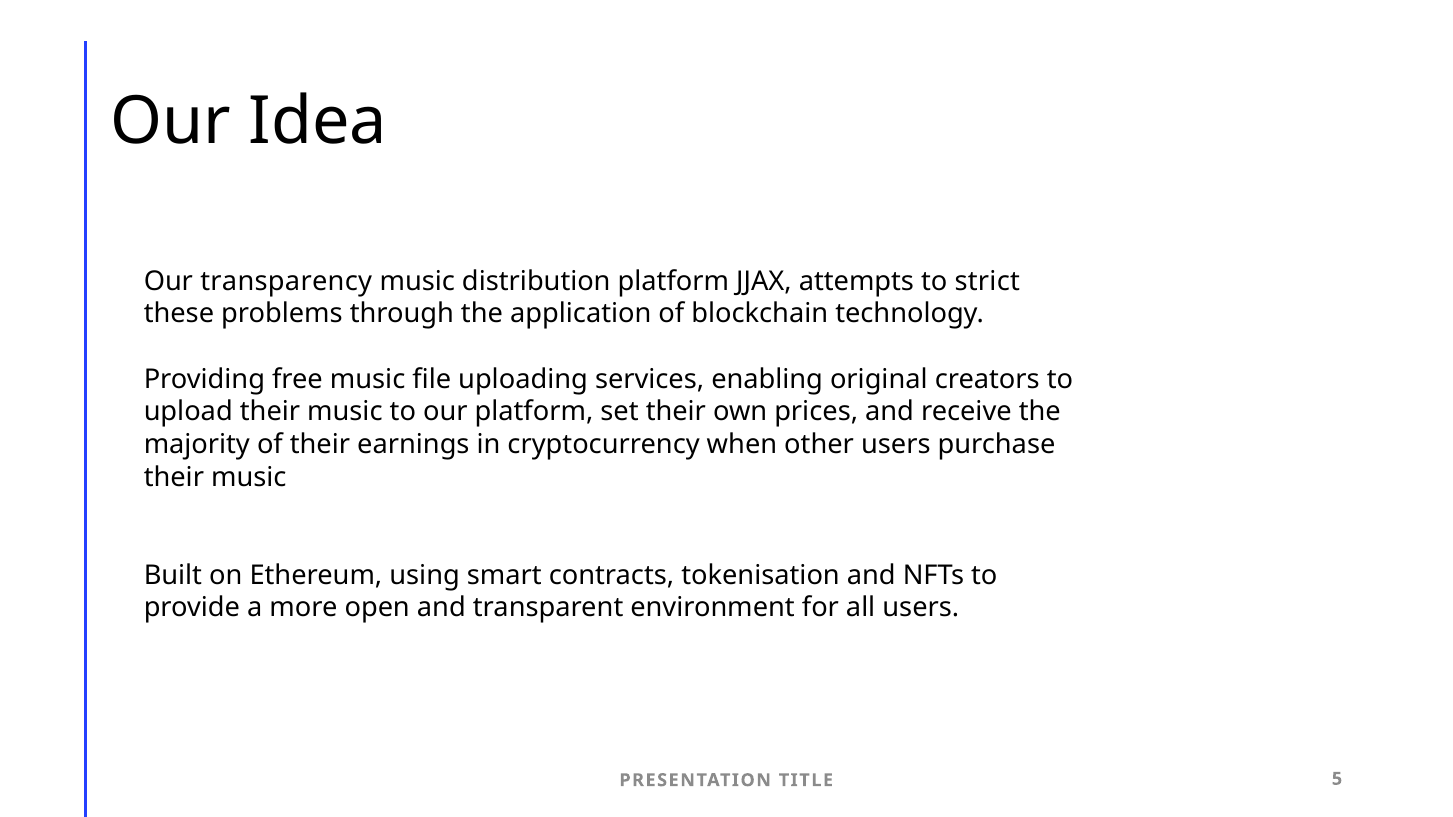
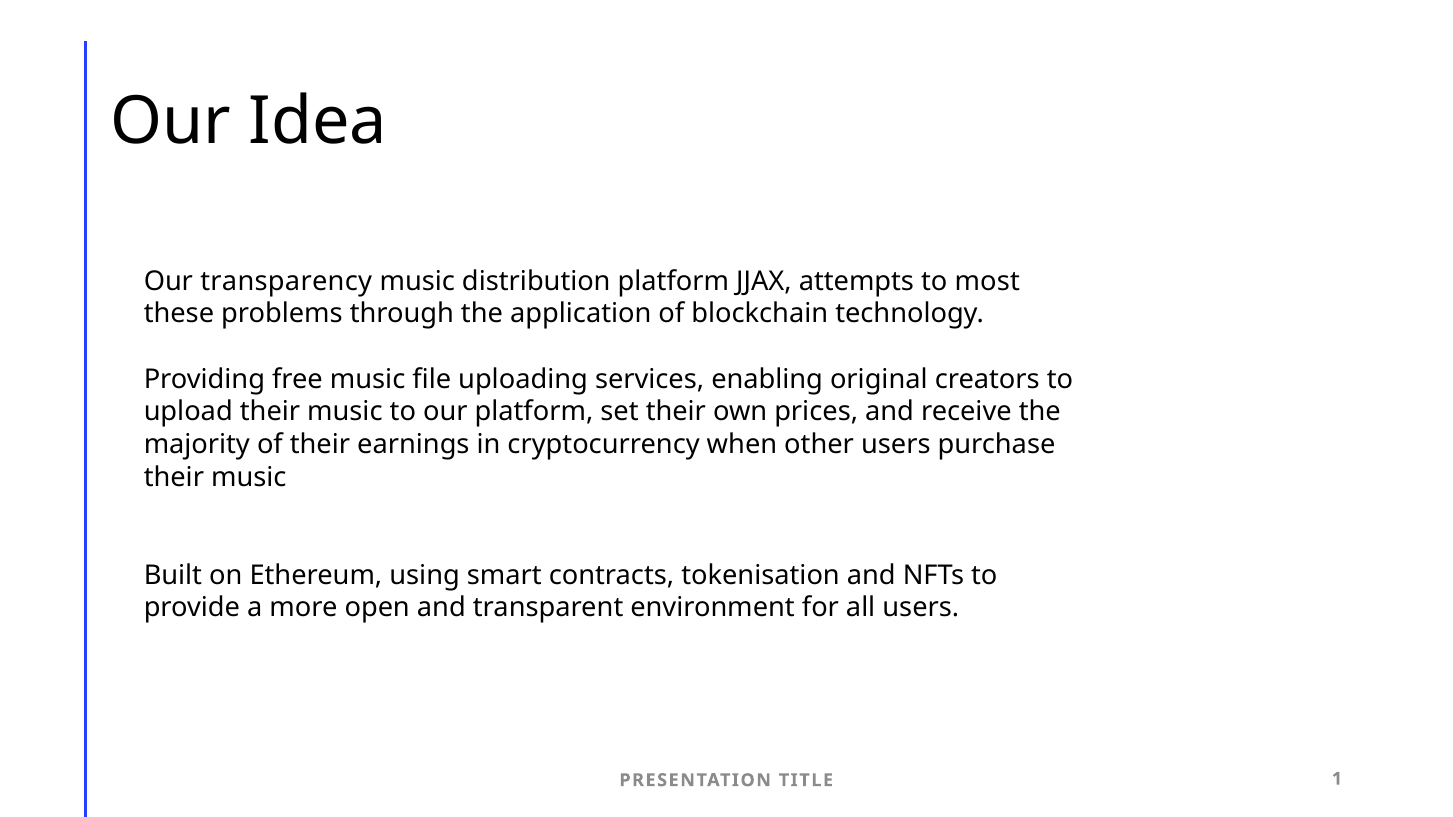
strict: strict -> most
5: 5 -> 1
